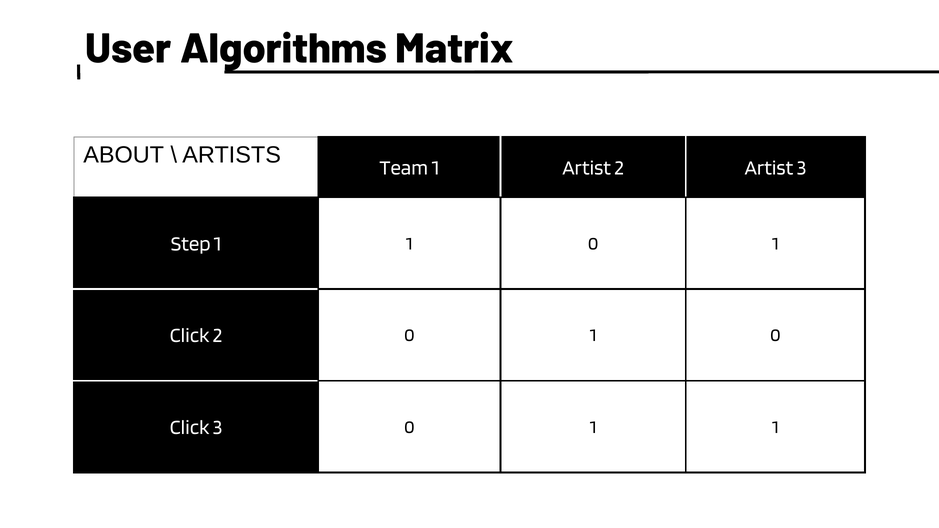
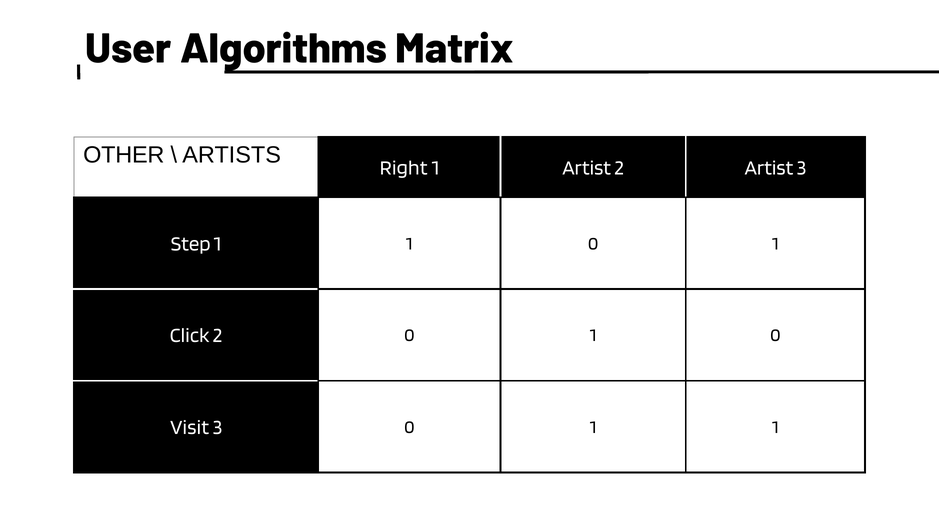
ABOUT: ABOUT -> OTHER
Team: Team -> Right
Click at (190, 427): Click -> Visit
